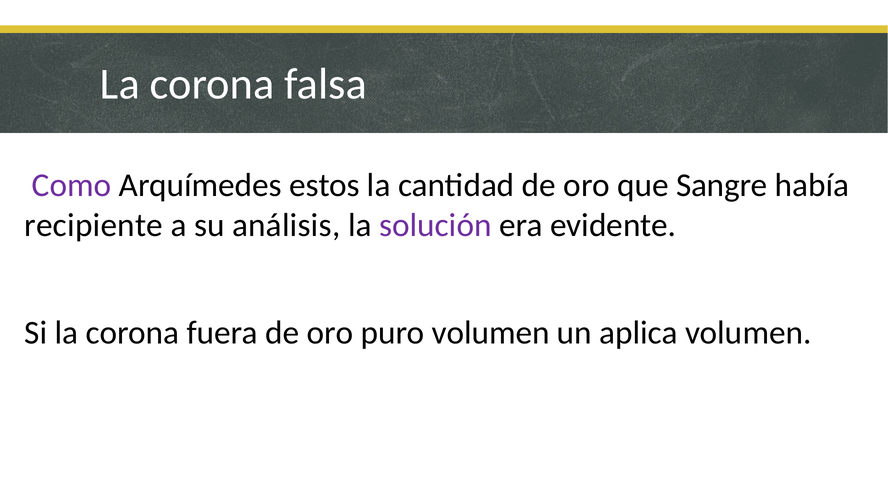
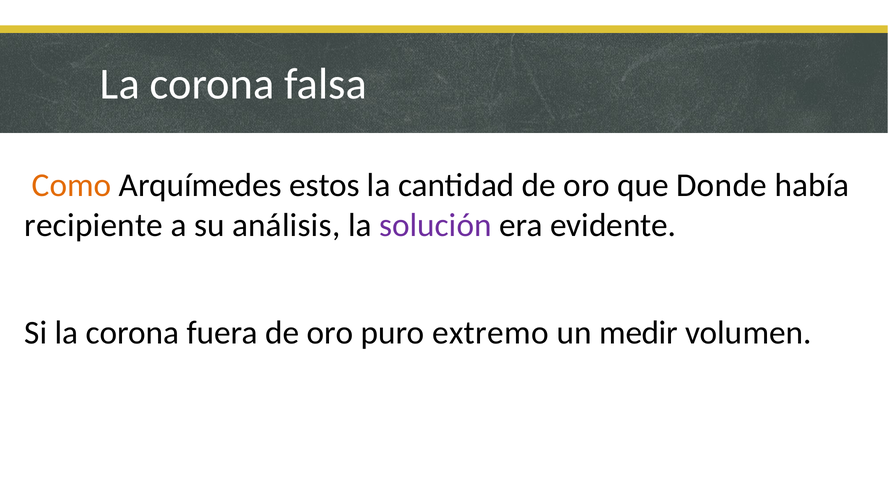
Como colour: purple -> orange
Sangre: Sangre -> Donde
puro volumen: volumen -> extremo
aplica: aplica -> medir
